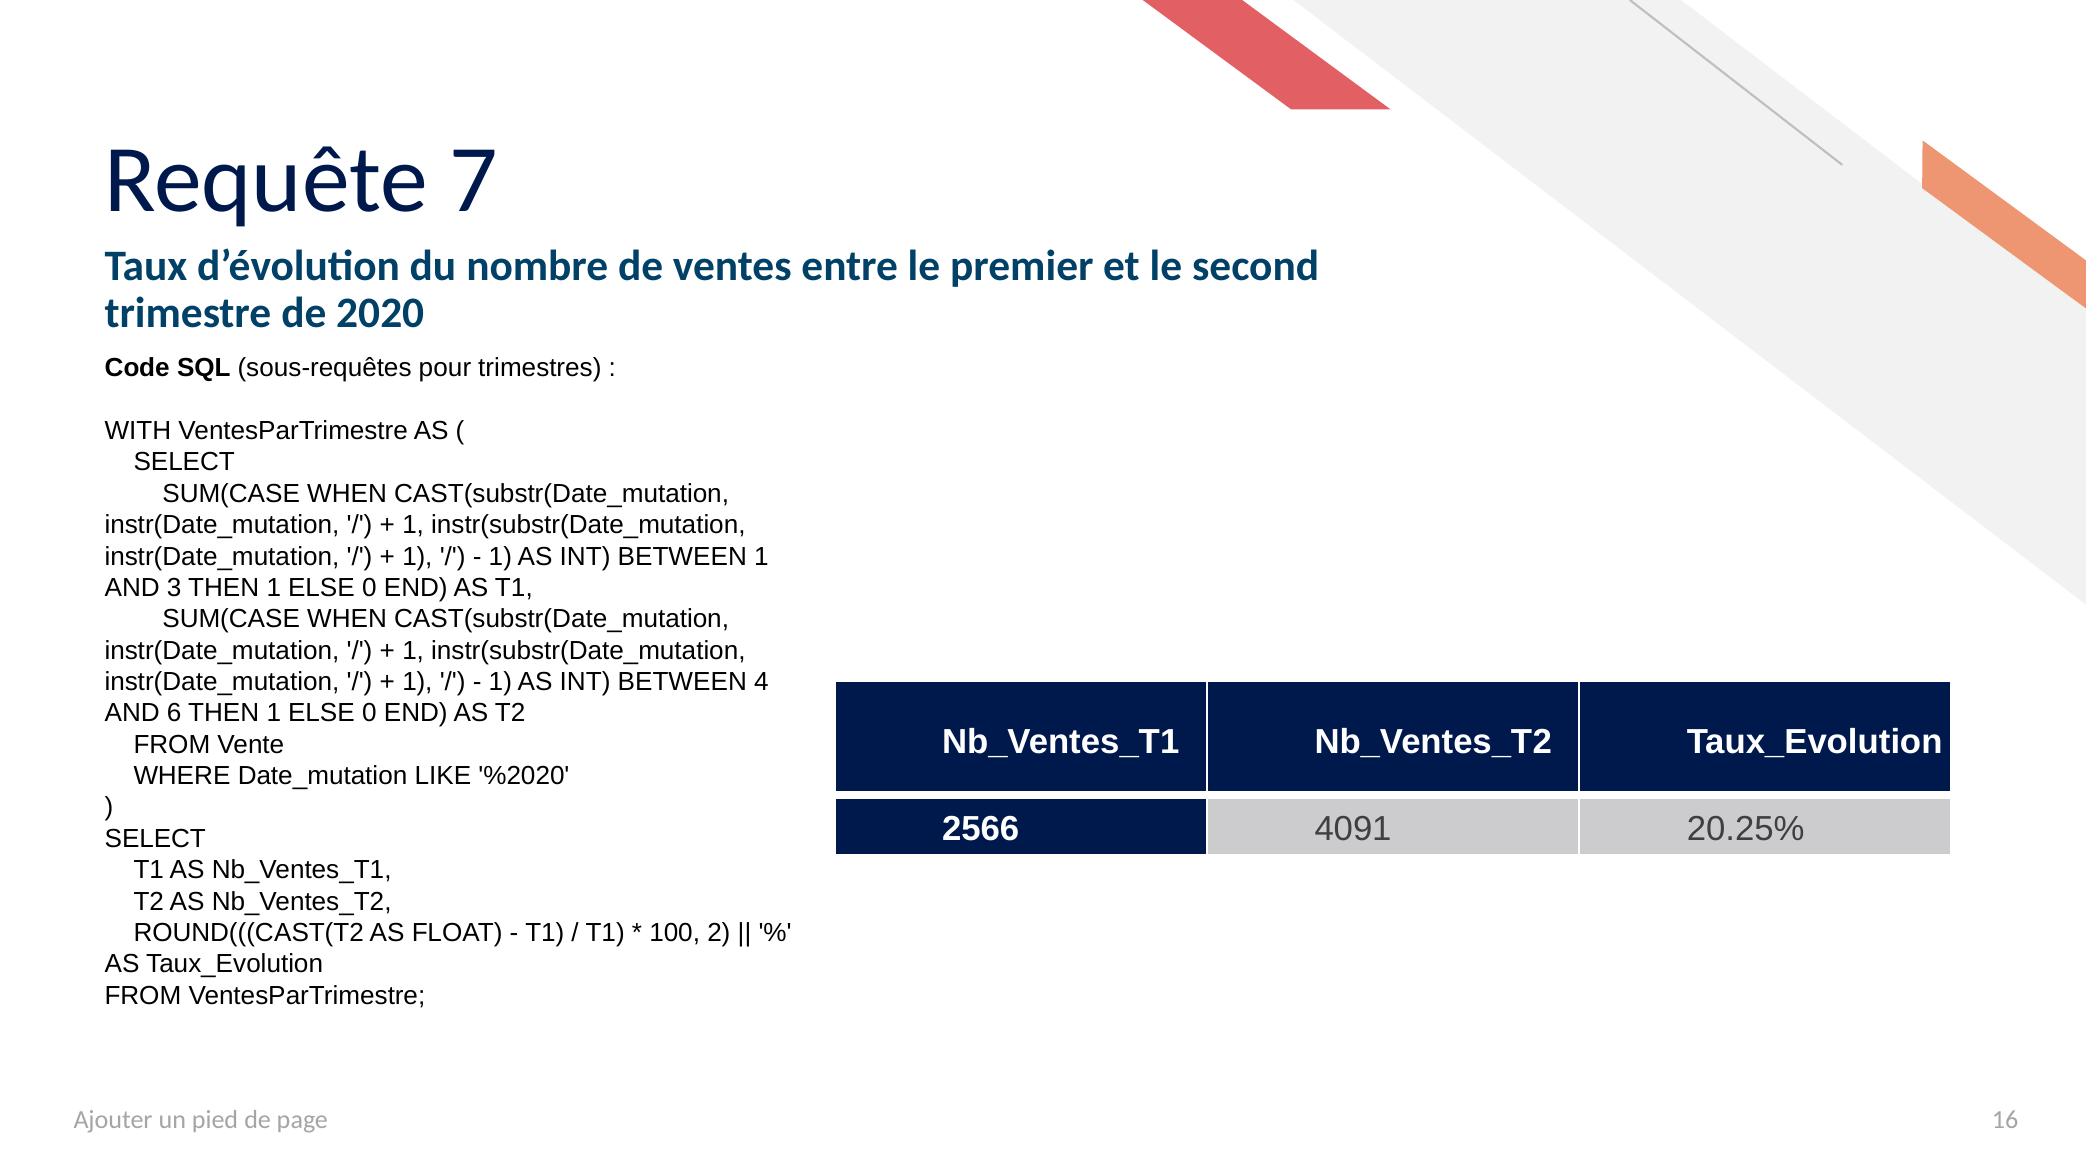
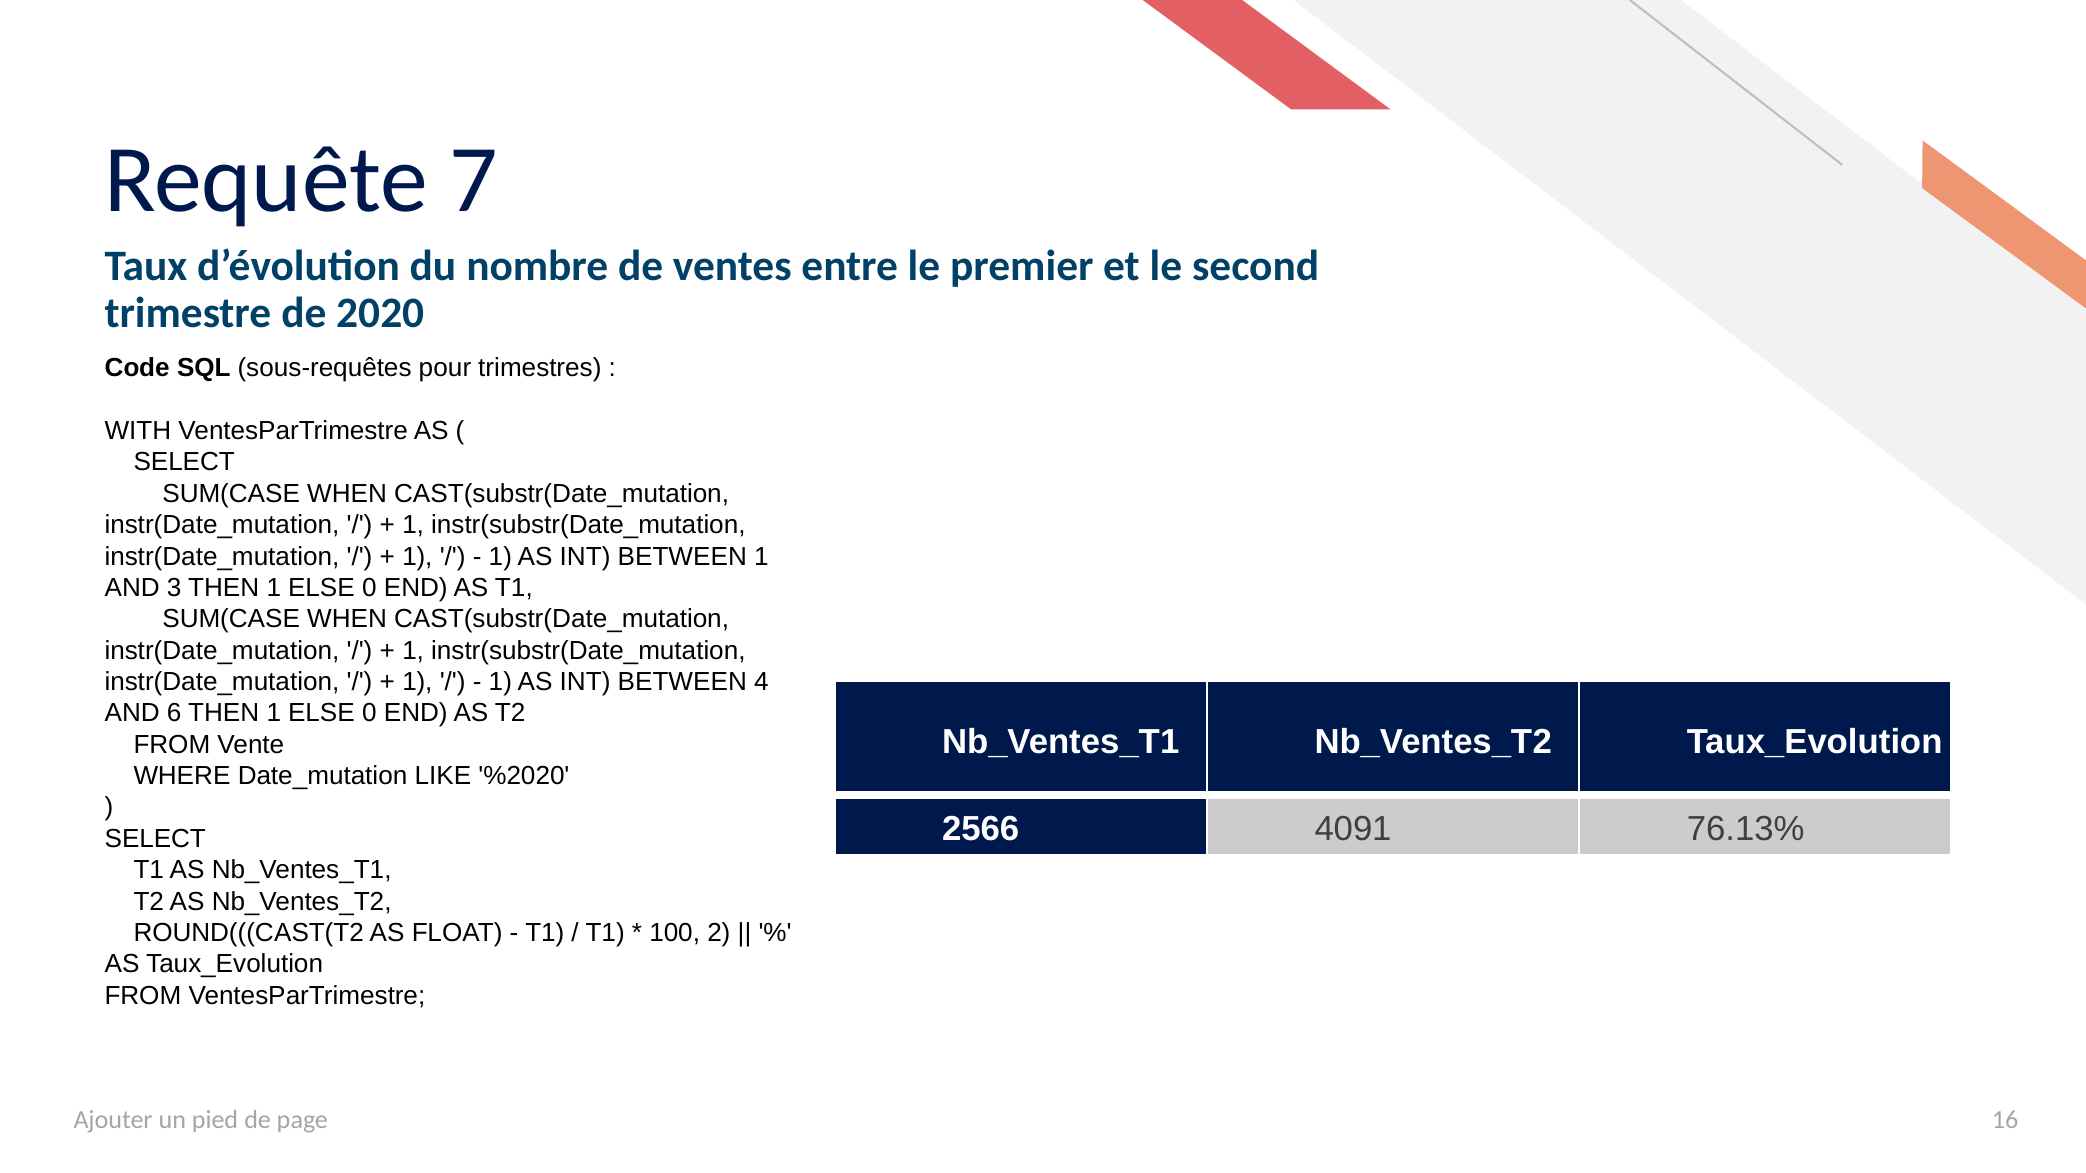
20.25%: 20.25% -> 76.13%
